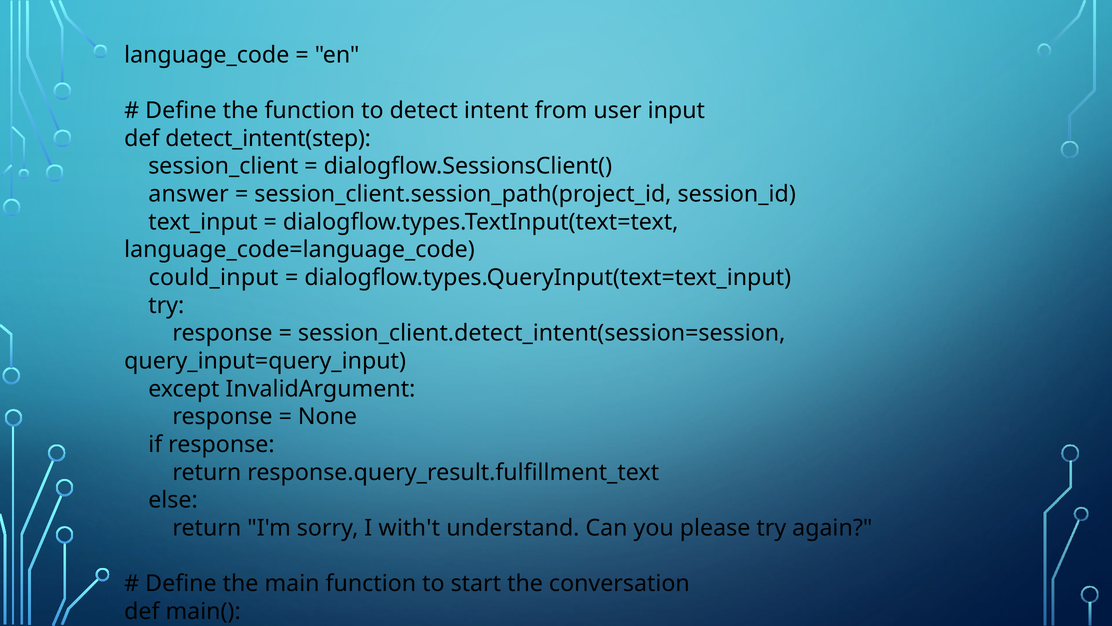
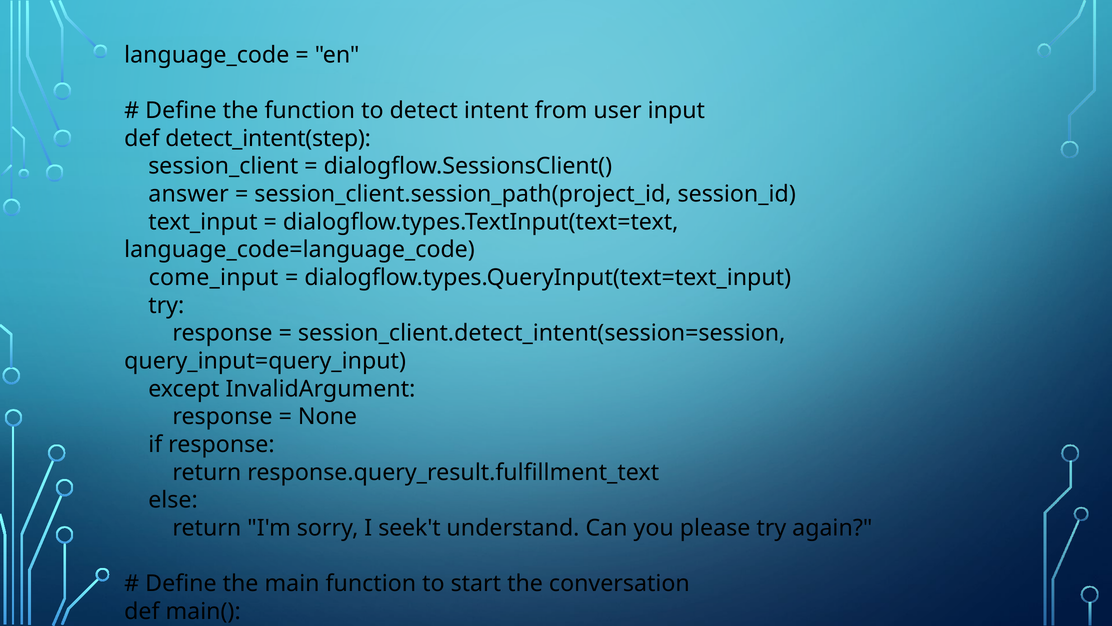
could_input: could_input -> come_input
with't: with't -> seek't
